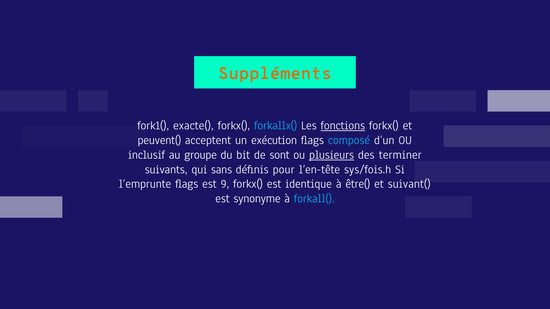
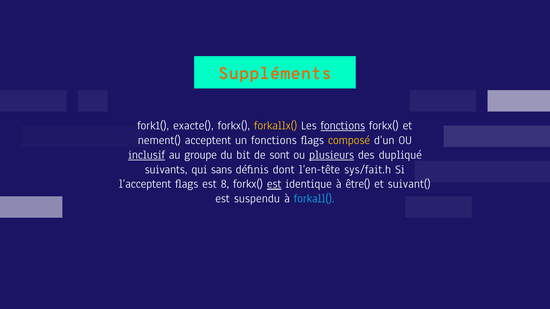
forkallx( colour: light blue -> yellow
peuvent(: peuvent( -> nement(
un exécution: exécution -> fonctions
composé colour: light blue -> yellow
inclusif underline: none -> present
terminer: terminer -> dupliqué
pour: pour -> dont
sys/fois.h: sys/fois.h -> sys/fait.h
l’emprunte: l’emprunte -> l’acceptent
9: 9 -> 8
est at (274, 184) underline: none -> present
synonyme: synonyme -> suspendu
